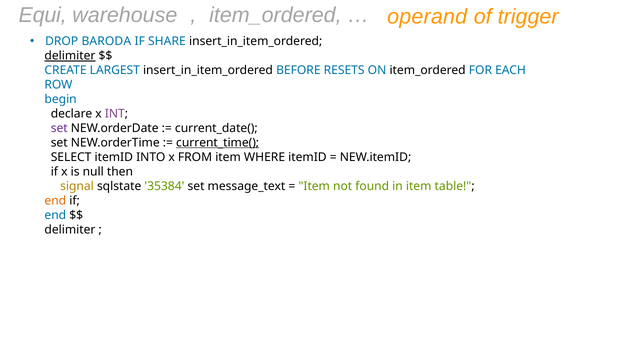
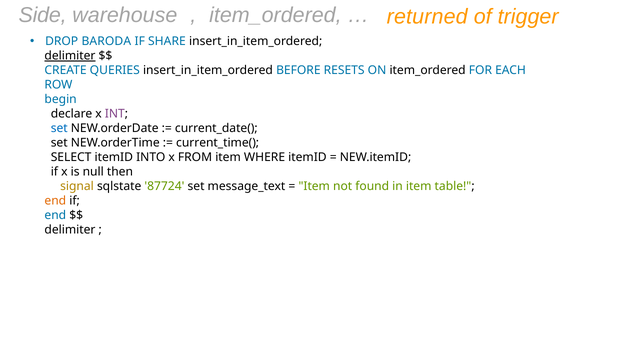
Equi: Equi -> Side
operand: operand -> returned
LARGEST: LARGEST -> QUERIES
set at (59, 128) colour: purple -> blue
current_time( underline: present -> none
35384: 35384 -> 87724
